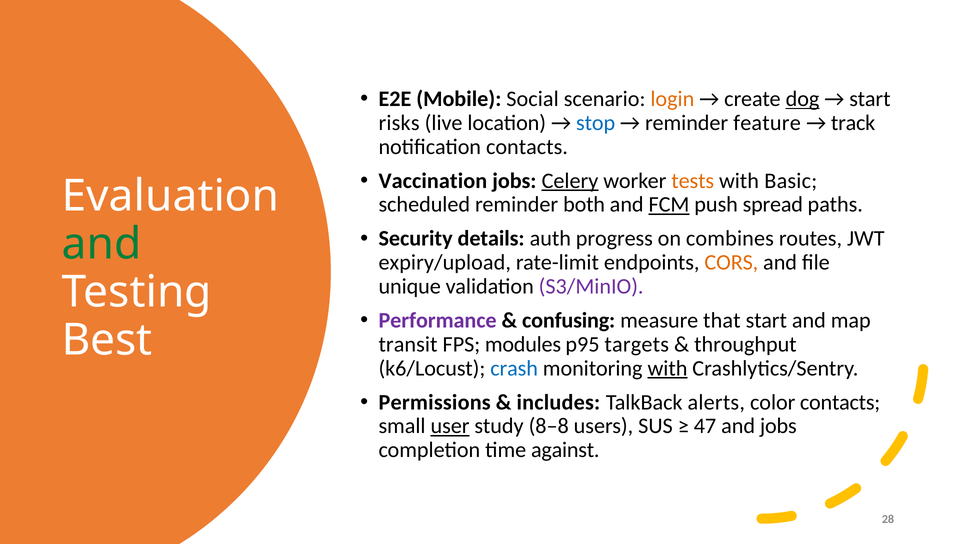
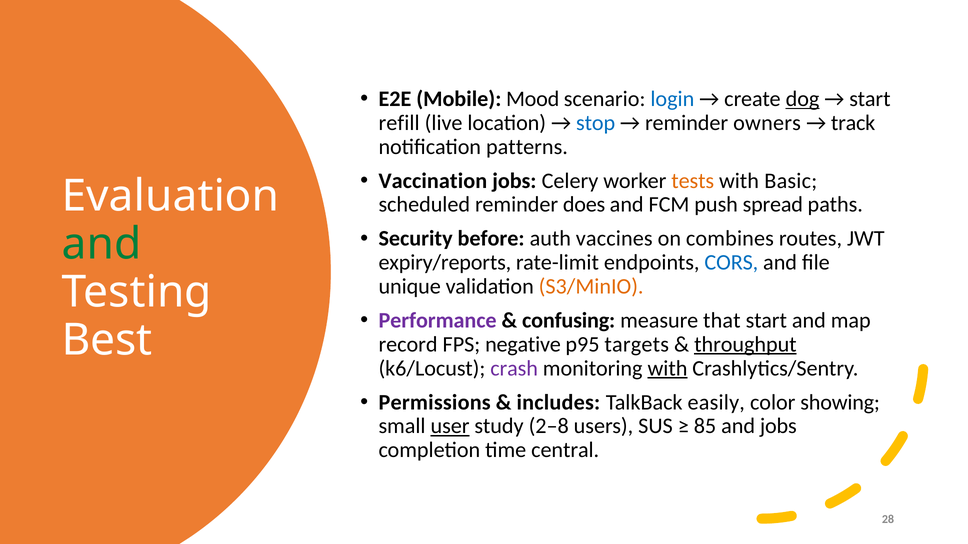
Social: Social -> Mood
login colour: orange -> blue
risks: risks -> refill
feature: feature -> owners
notification contacts: contacts -> patterns
Celery underline: present -> none
both: both -> does
FCM underline: present -> none
details: details -> before
progress: progress -> vaccines
expiry/upload: expiry/upload -> expiry/reports
CORS colour: orange -> blue
S3/MinIO colour: purple -> orange
transit: transit -> record
modules: modules -> negative
throughput underline: none -> present
crash colour: blue -> purple
alerts: alerts -> easily
color contacts: contacts -> showing
8–8: 8–8 -> 2–8
47: 47 -> 85
against: against -> central
